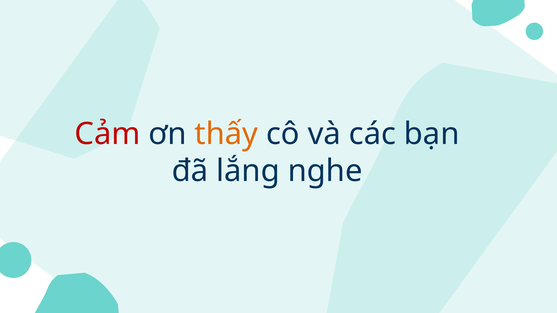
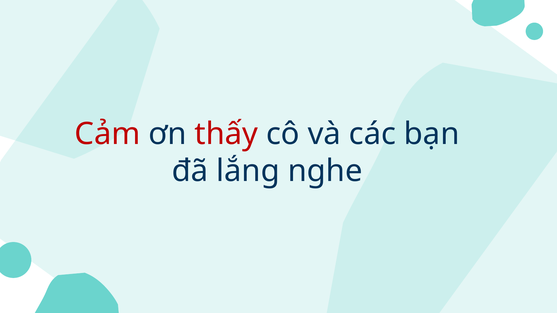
thấy colour: orange -> red
